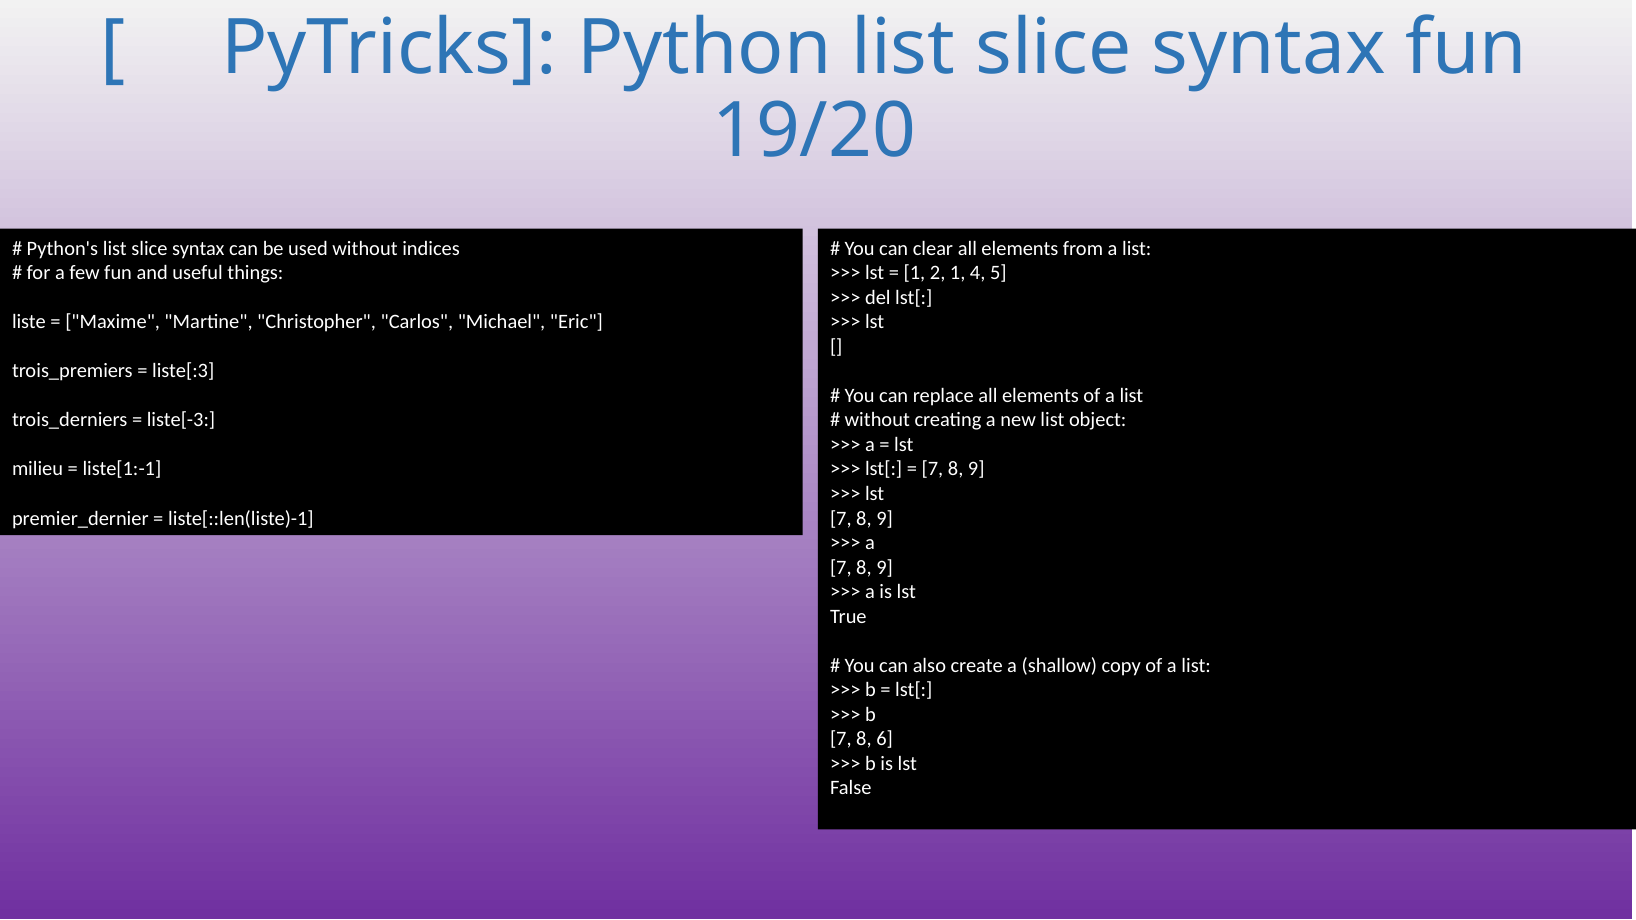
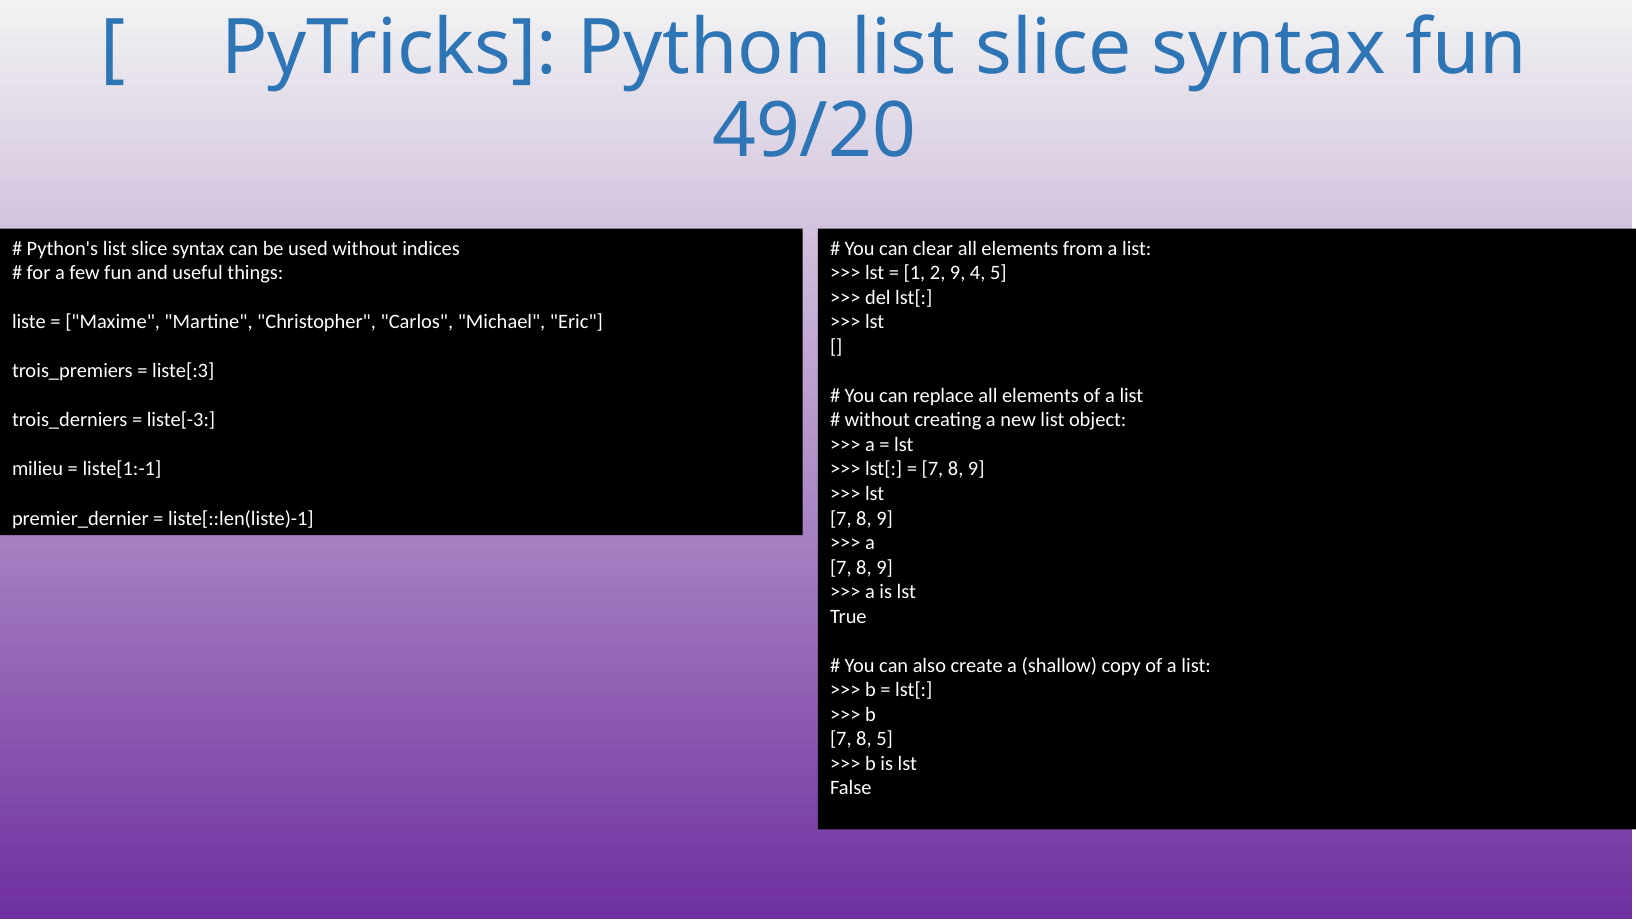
19/20: 19/20 -> 49/20
2 1: 1 -> 9
8 6: 6 -> 5
